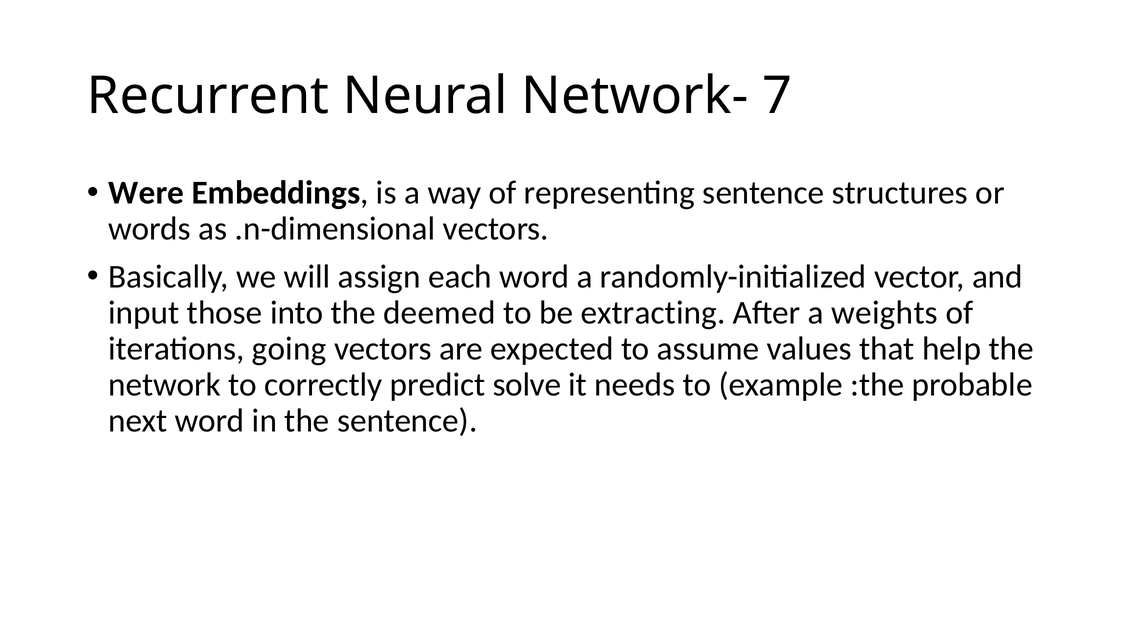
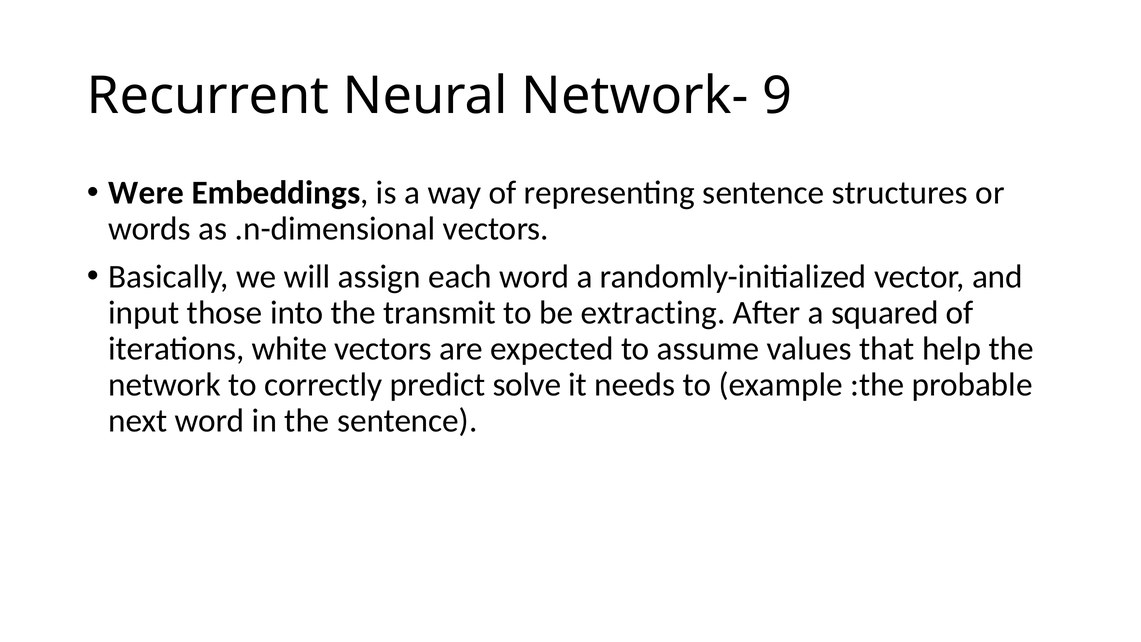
7: 7 -> 9
deemed: deemed -> transmit
weights: weights -> squared
going: going -> white
